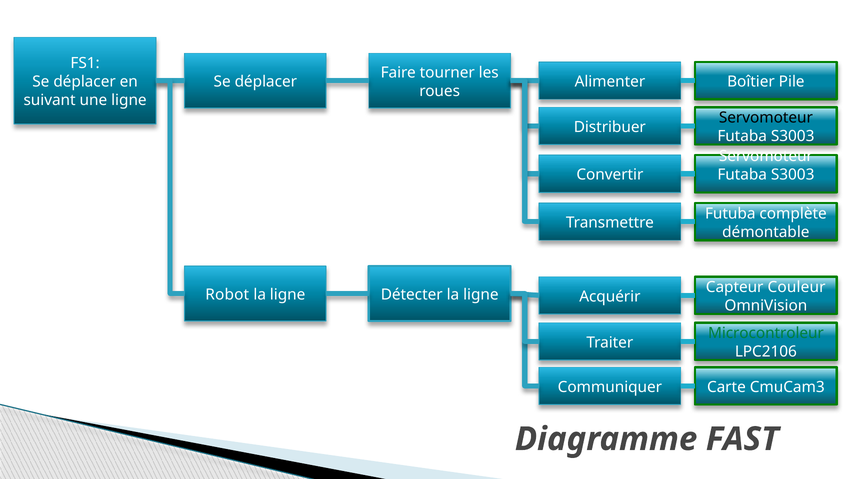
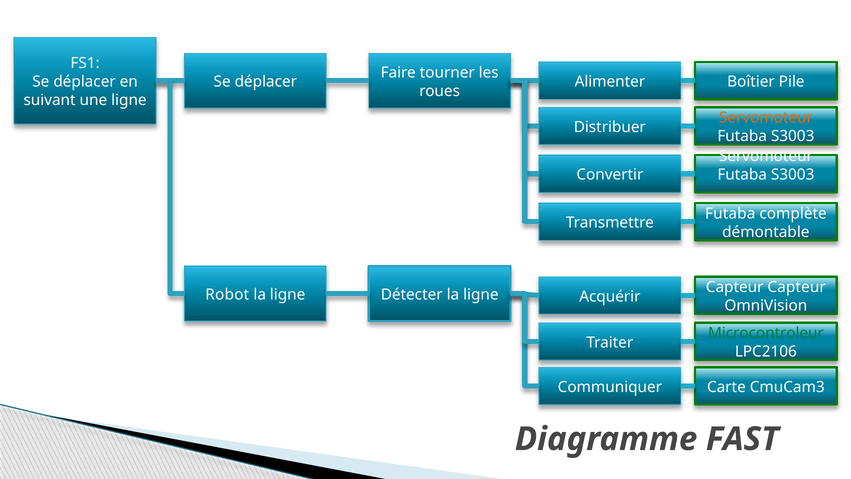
Servomoteur at (766, 118) colour: black -> orange
Futuba at (730, 213): Futuba -> Futaba
Capteur Couleur: Couleur -> Capteur
